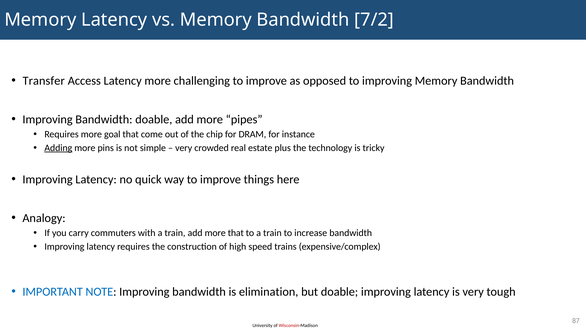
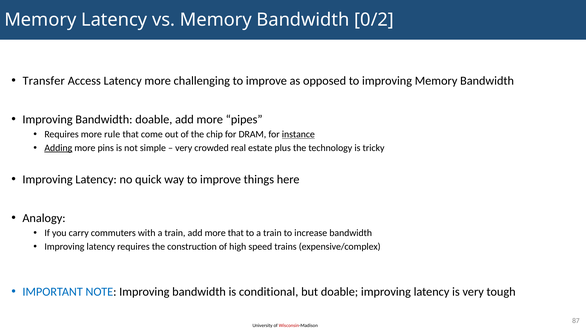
7/2: 7/2 -> 0/2
goal: goal -> rule
instance underline: none -> present
elimination: elimination -> conditional
